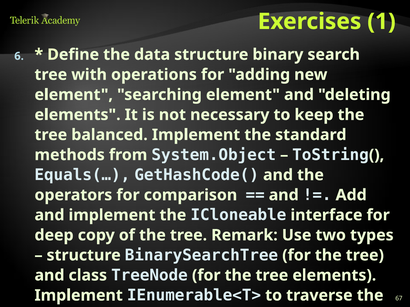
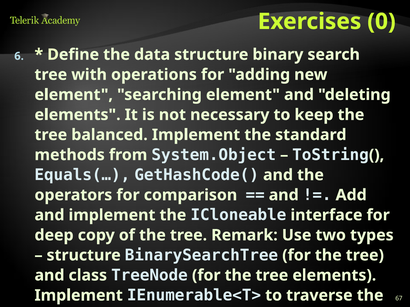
1: 1 -> 0
